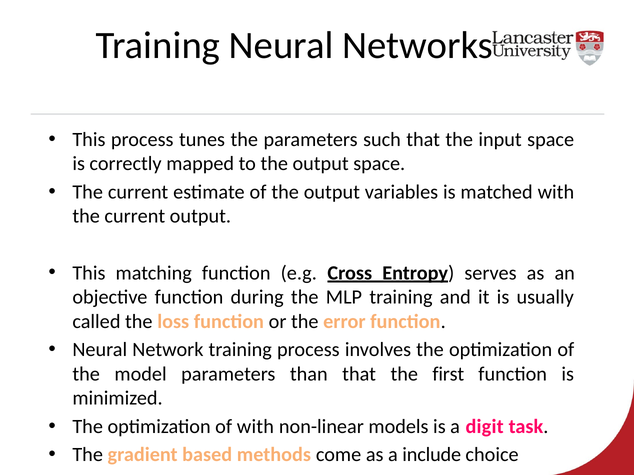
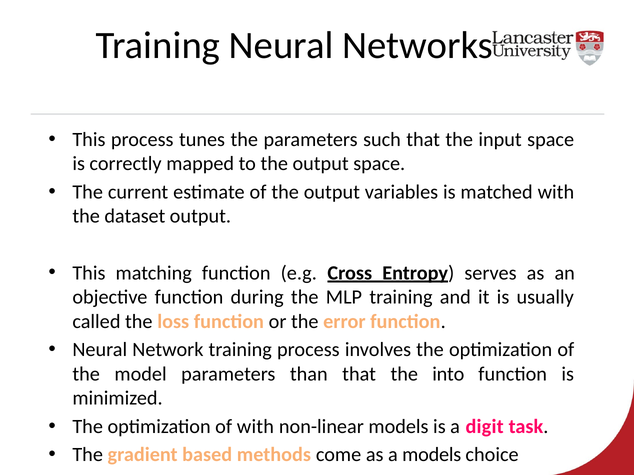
current at (135, 216): current -> dataset
first: first -> into
a include: include -> models
